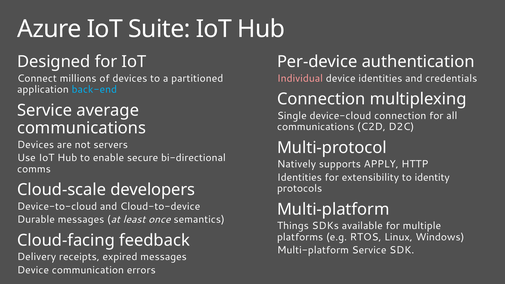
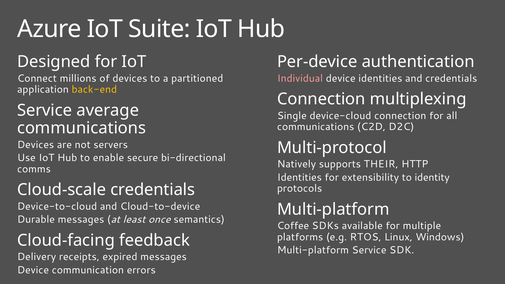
back-end colour: light blue -> yellow
APPLY: APPLY -> THEIR
Cloud-scale developers: developers -> credentials
Things: Things -> Coffee
